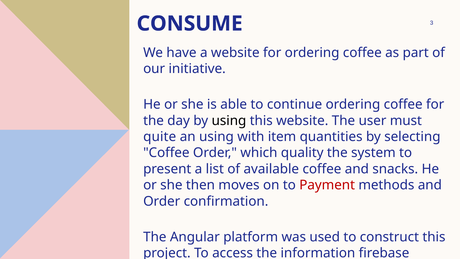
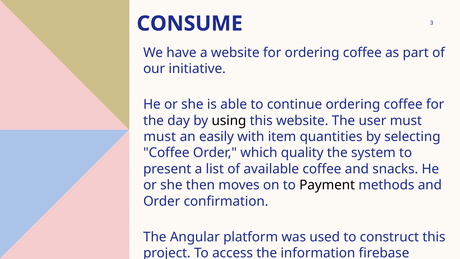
quite at (160, 137): quite -> must
an using: using -> easily
Payment colour: red -> black
